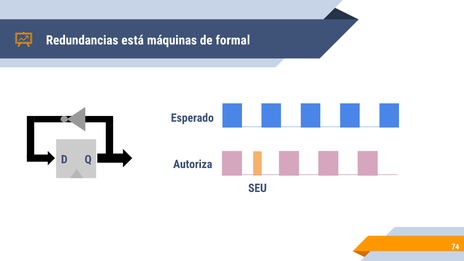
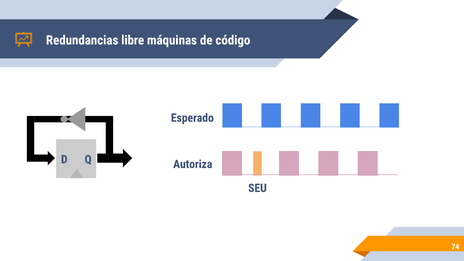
está: está -> libre
formal: formal -> código
